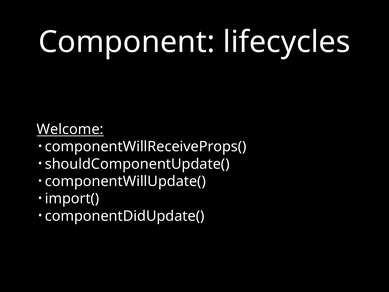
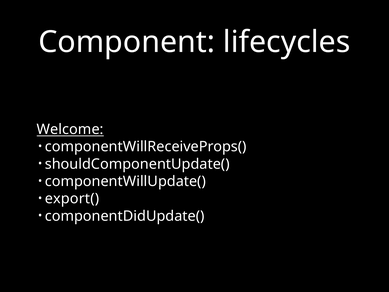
import(: import( -> export(
